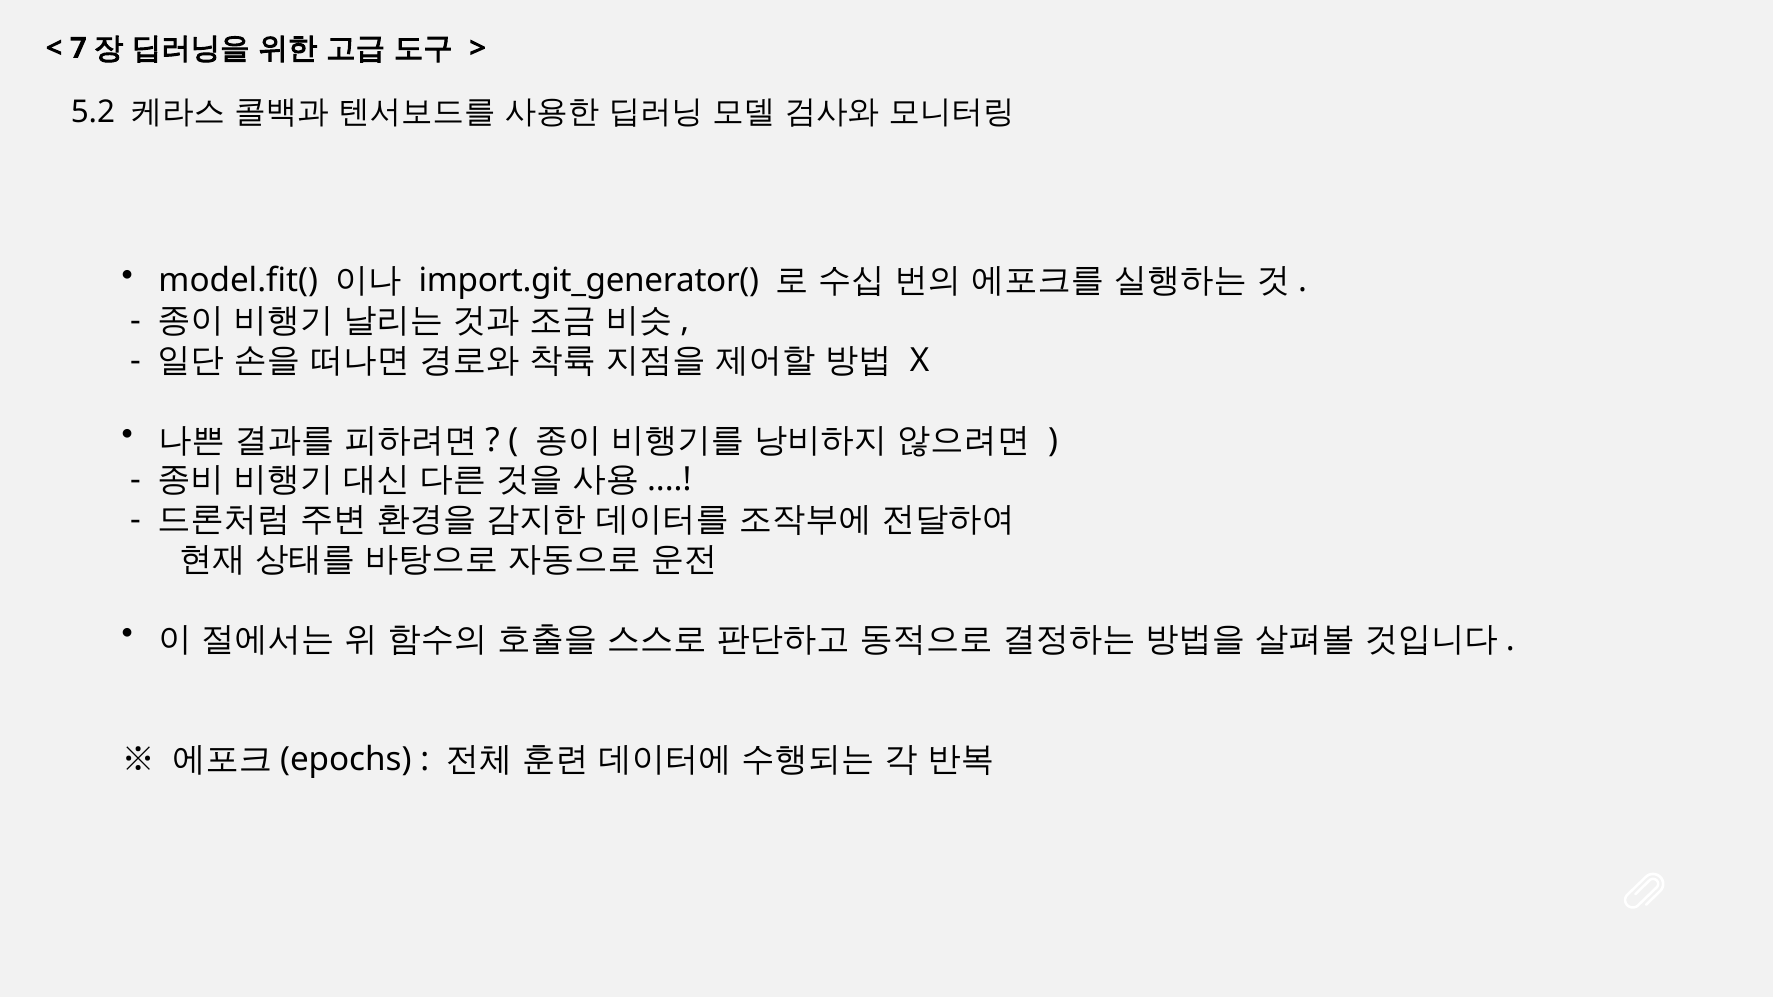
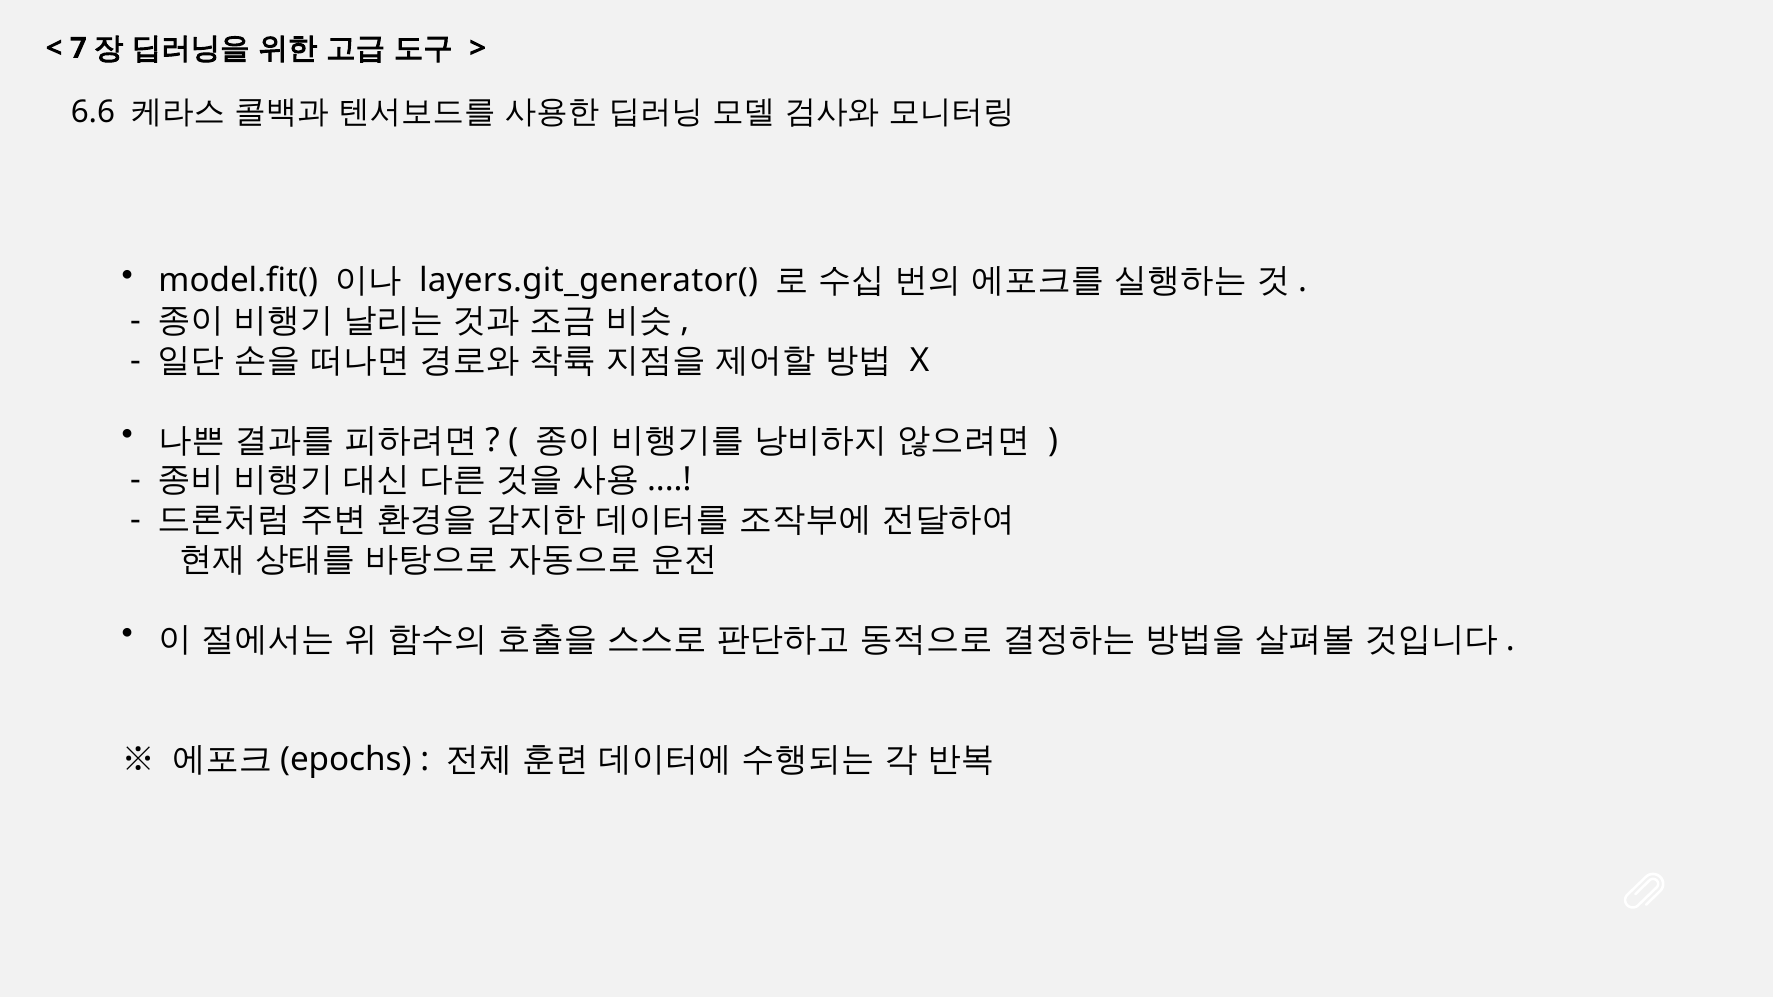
5.2: 5.2 -> 6.6
import.git_generator(: import.git_generator( -> layers.git_generator(
